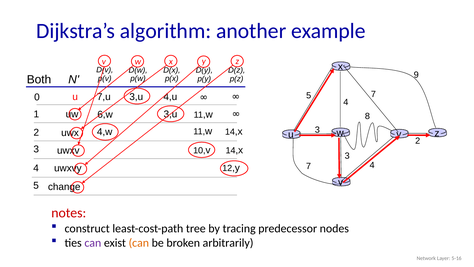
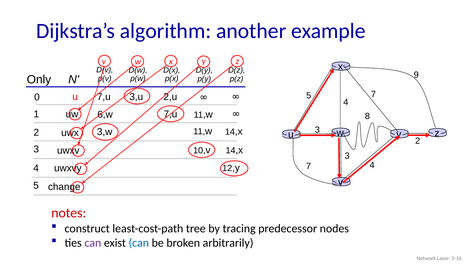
Both: Both -> Only
4,u: 4,u -> 2,u
6,w 3,u: 3,u -> 7,u
4,w: 4,w -> 3,w
can at (139, 243) colour: orange -> blue
